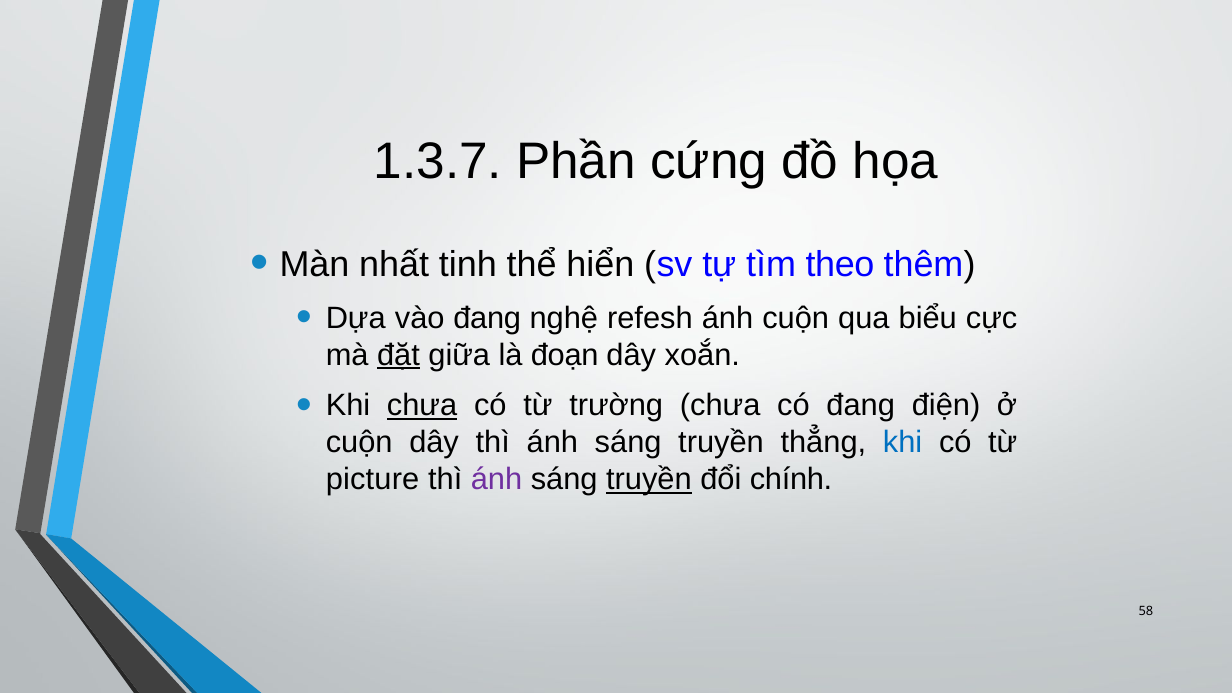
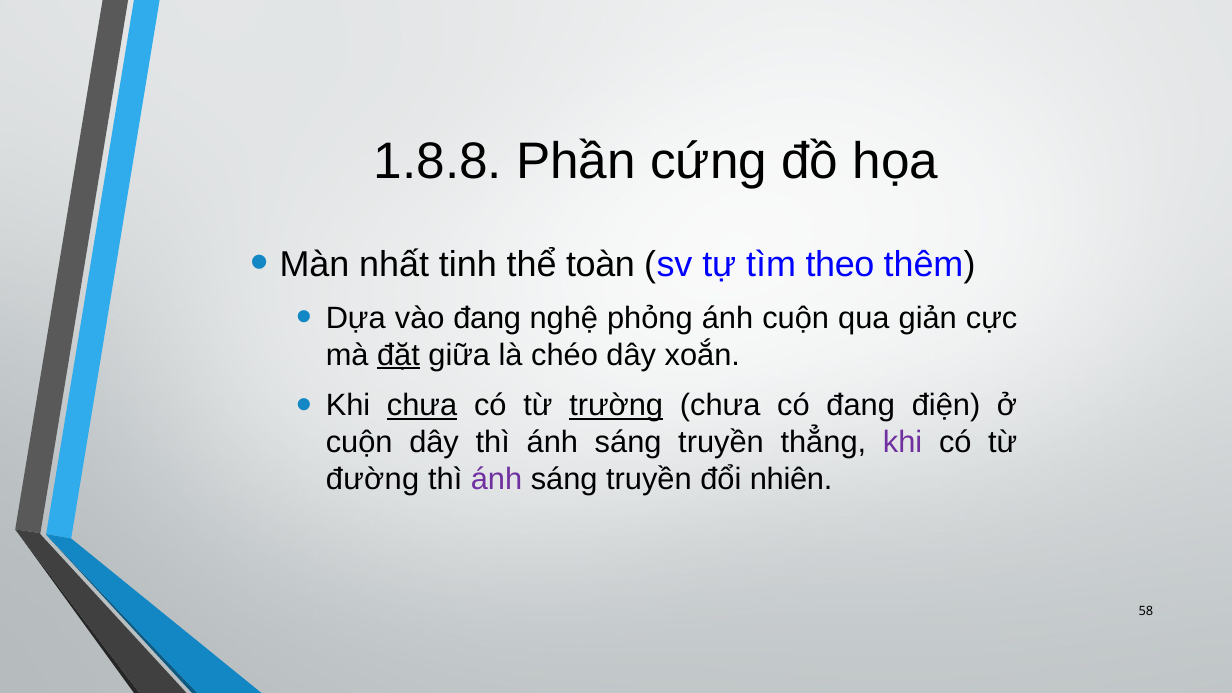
1.3.7: 1.3.7 -> 1.8.8
hiển: hiển -> toàn
refesh: refesh -> phỏng
biểu: biểu -> giản
đoạn: đoạn -> chéo
trường underline: none -> present
khi at (903, 443) colour: blue -> purple
picture: picture -> đường
truyền at (649, 480) underline: present -> none
chính: chính -> nhiên
